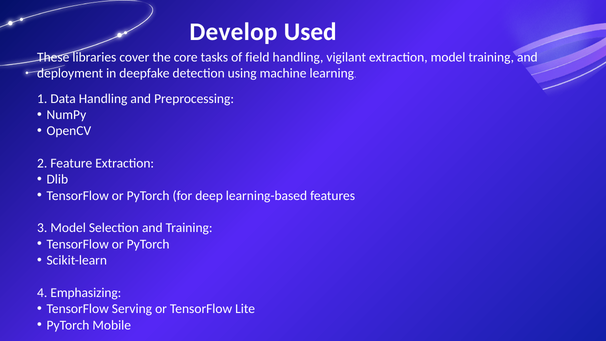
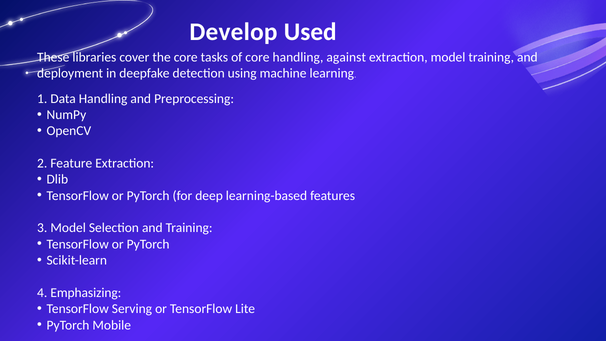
of field: field -> core
vigilant: vigilant -> against
